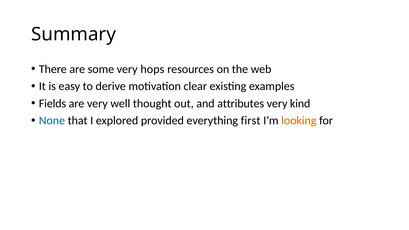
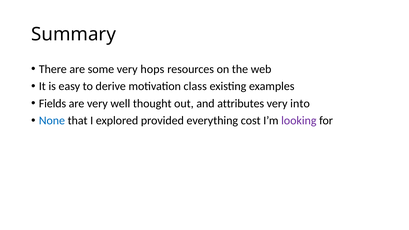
clear: clear -> class
kind: kind -> into
first: first -> cost
looking colour: orange -> purple
